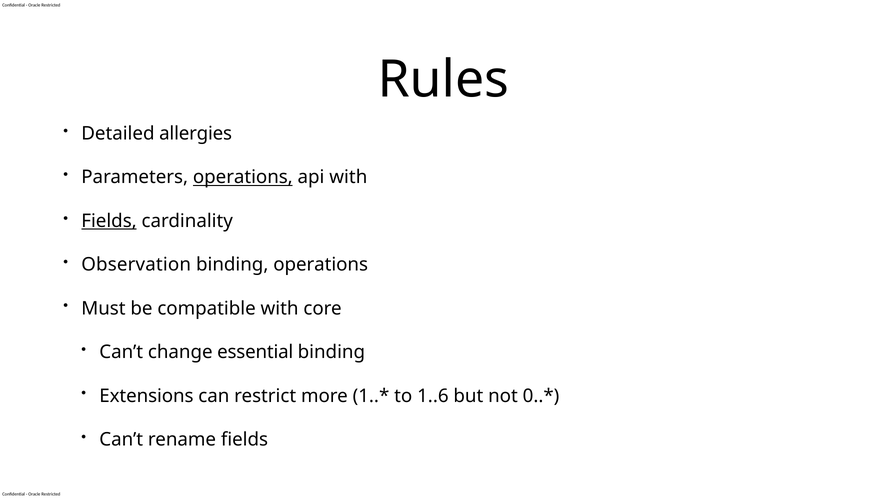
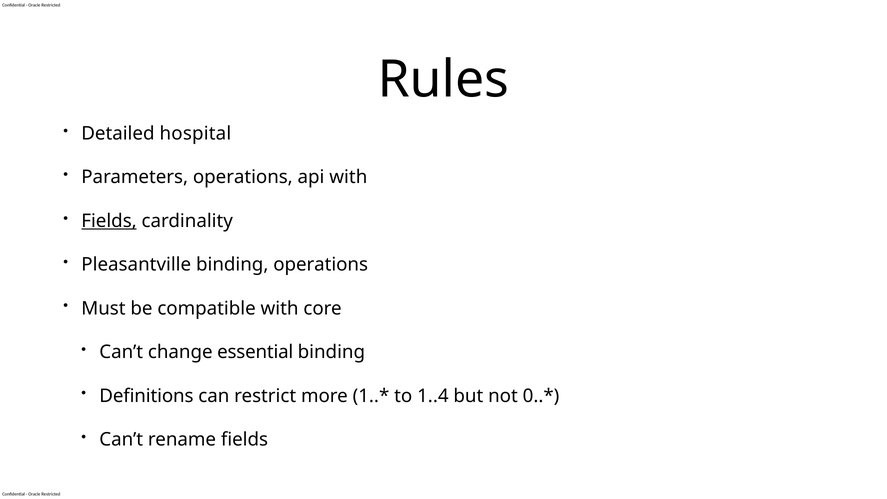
allergies: allergies -> hospital
operations at (243, 177) underline: present -> none
Observation: Observation -> Pleasantville
Extensions: Extensions -> Definitions
1..6: 1..6 -> 1..4
